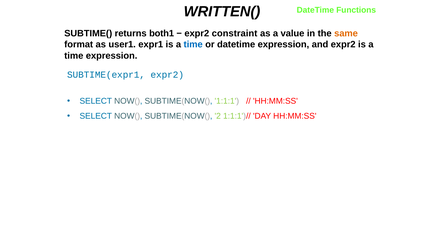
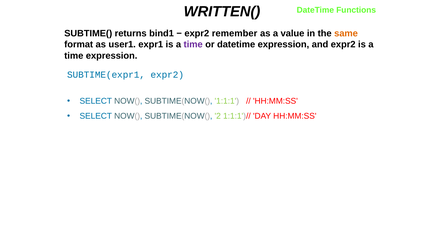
both1: both1 -> bind1
constraint: constraint -> remember
time at (193, 45) colour: blue -> purple
